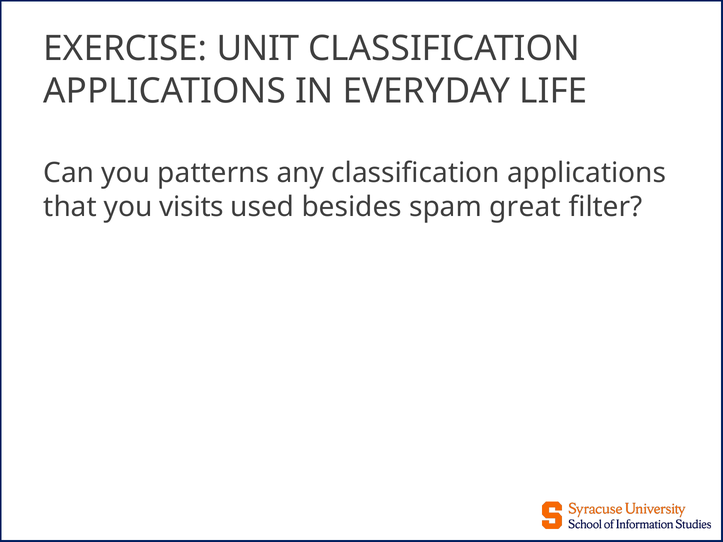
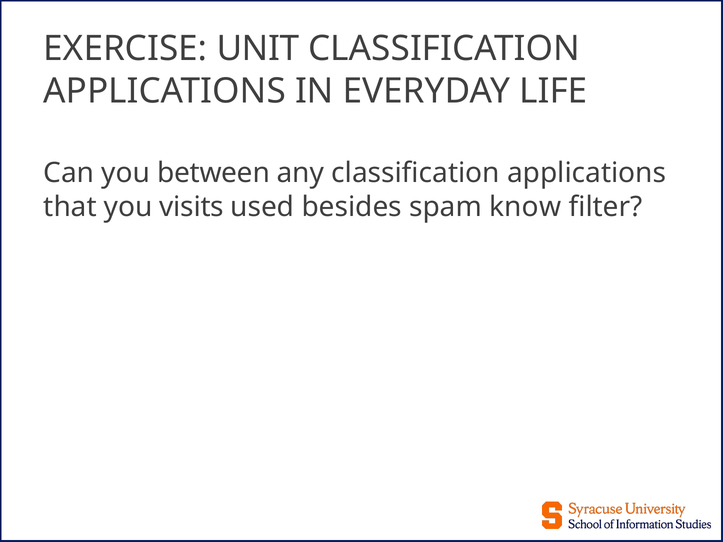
patterns: patterns -> between
great: great -> know
